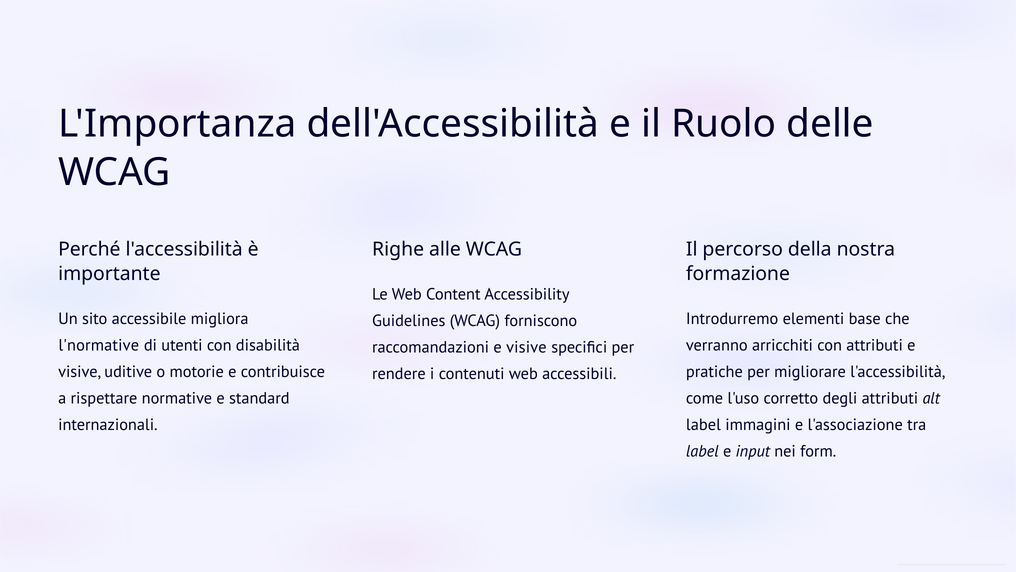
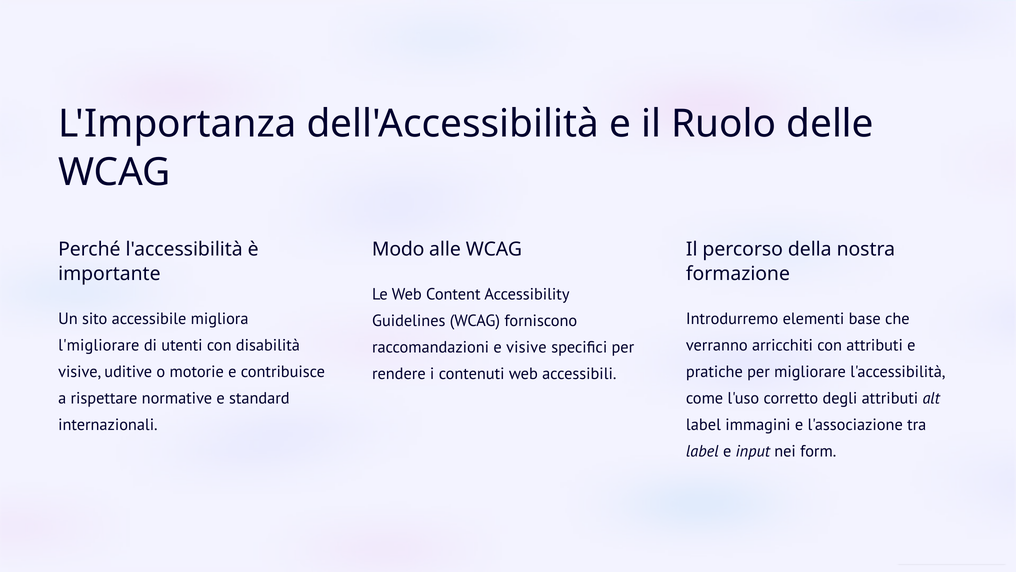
Righe: Righe -> Modo
l'normative: l'normative -> l'migliorare
